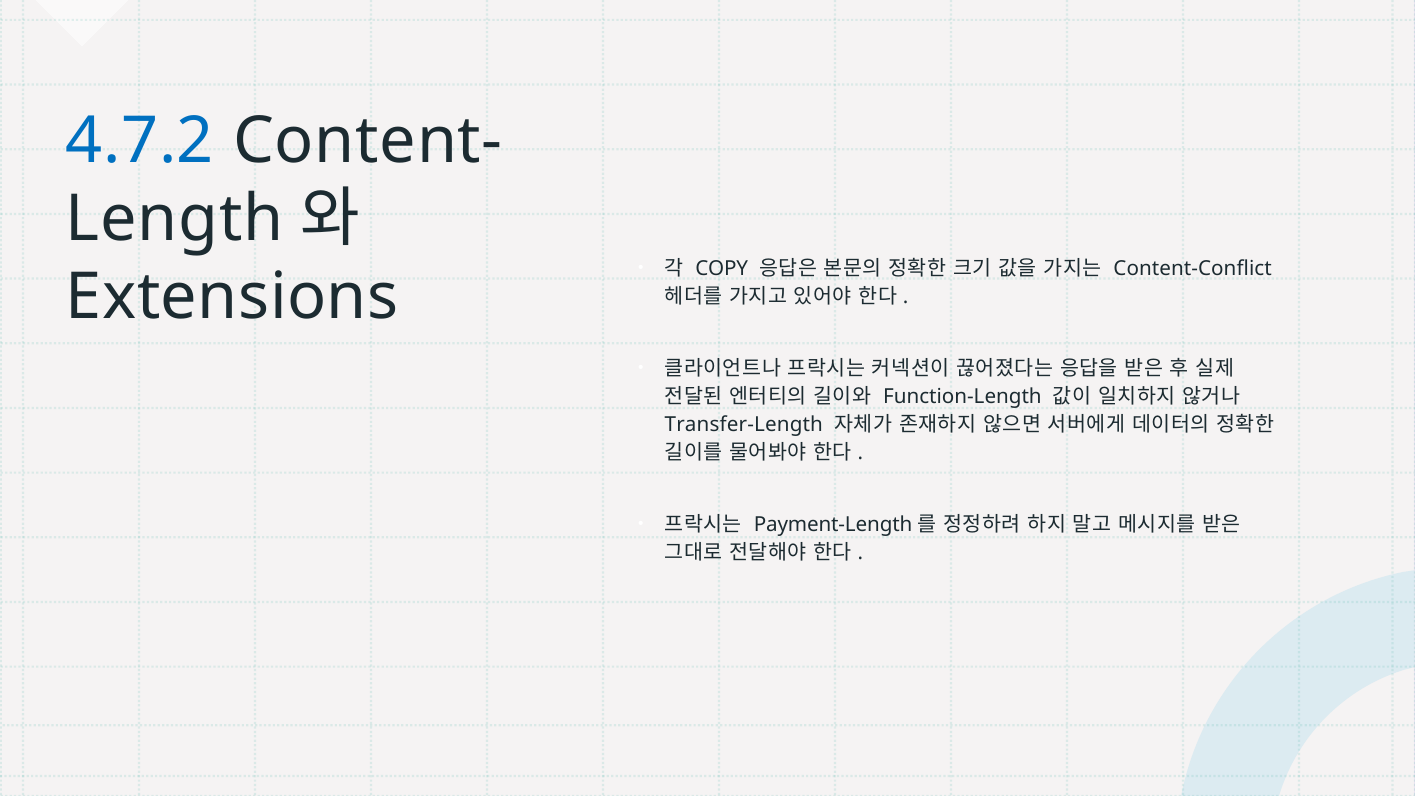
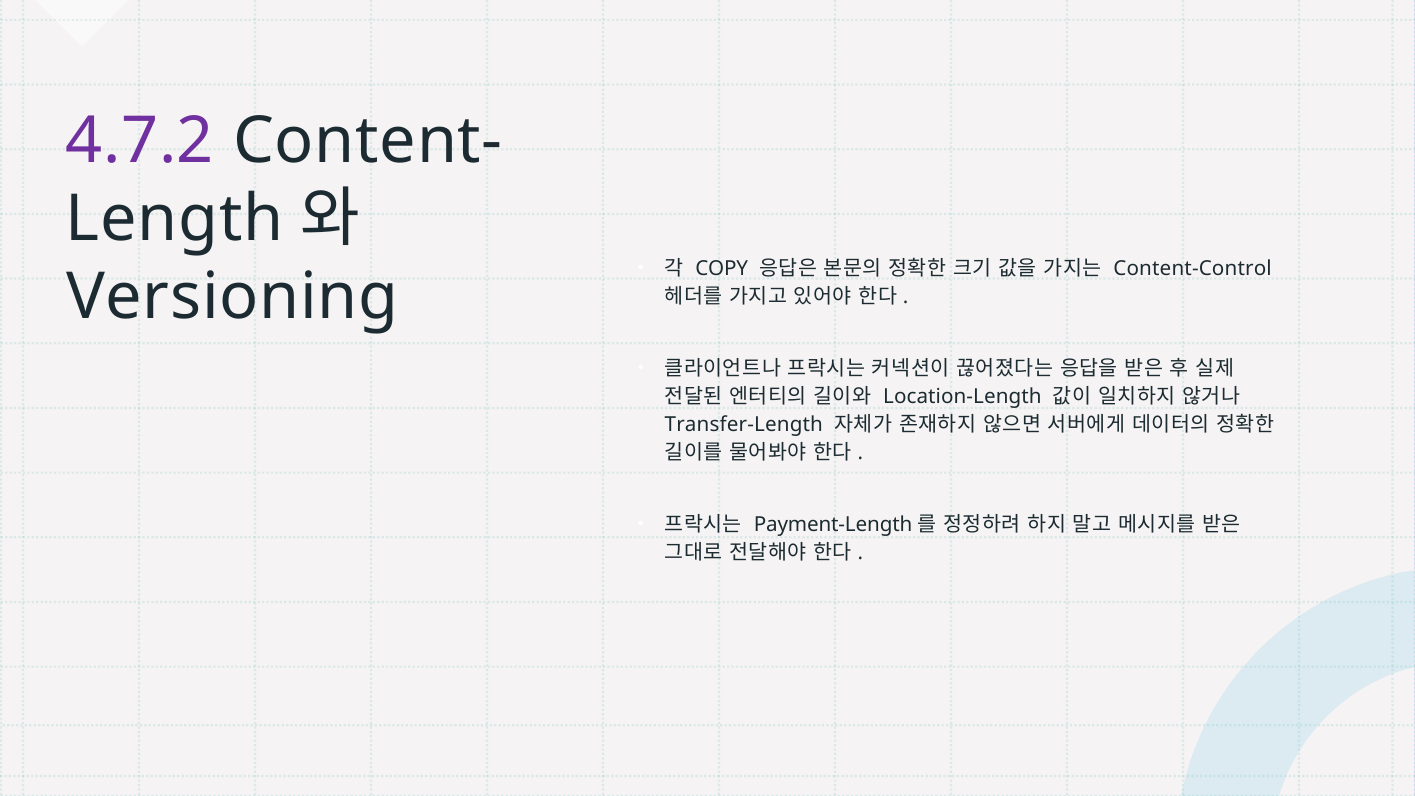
4.7.2 colour: blue -> purple
Content-Conflict: Content-Conflict -> Content-Control
Extensions: Extensions -> Versioning
Function-Length: Function-Length -> Location-Length
